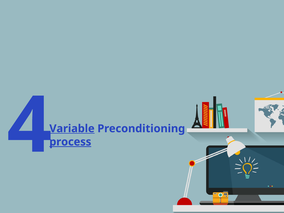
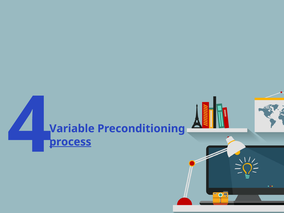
Variable underline: present -> none
